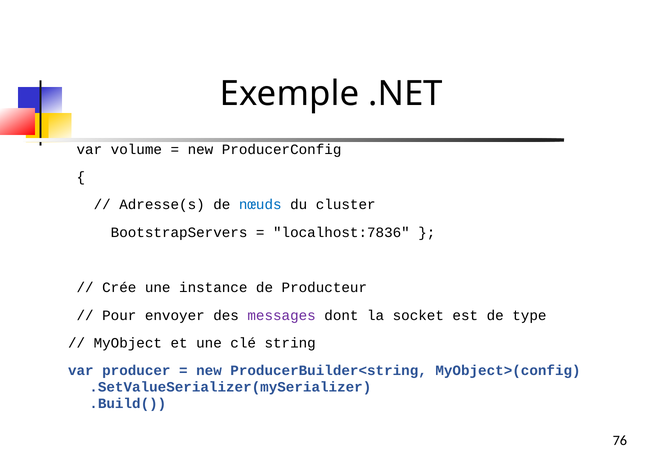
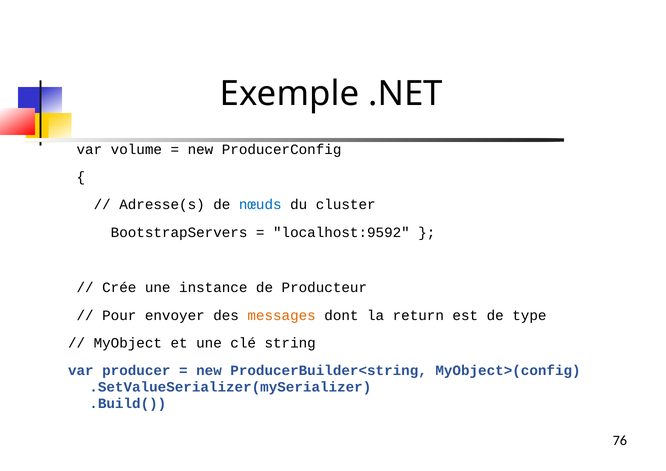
localhost:7836: localhost:7836 -> localhost:9592
messages colour: purple -> orange
socket: socket -> return
